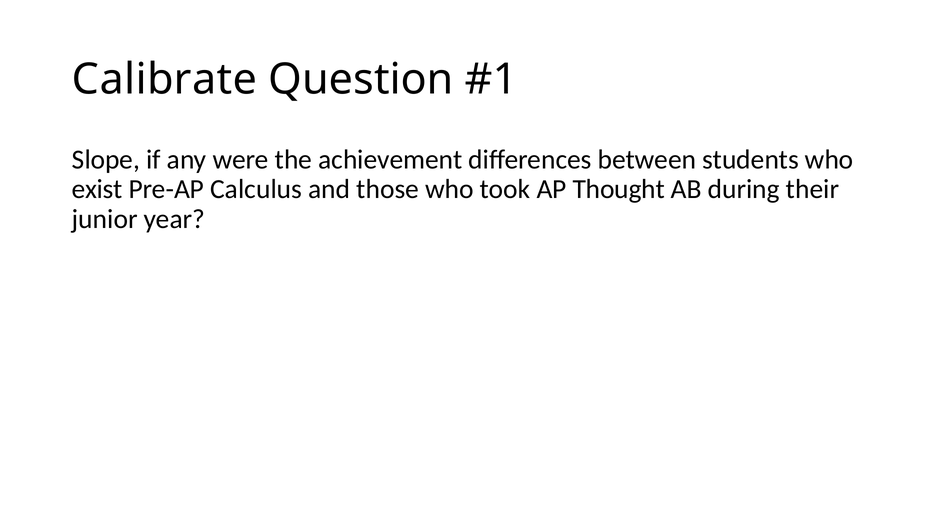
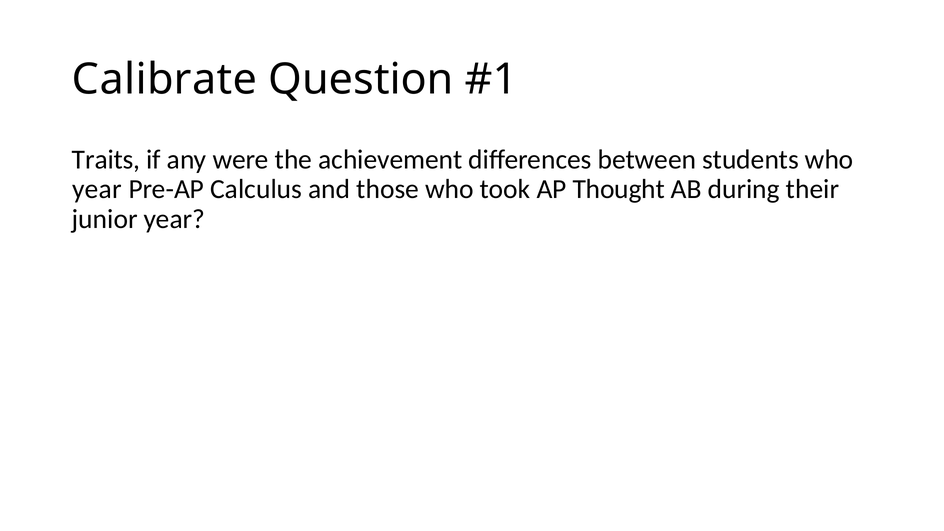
Slope: Slope -> Traits
exist at (97, 189): exist -> year
